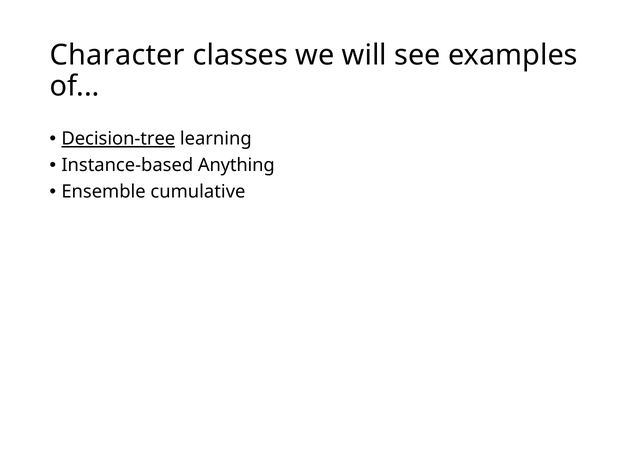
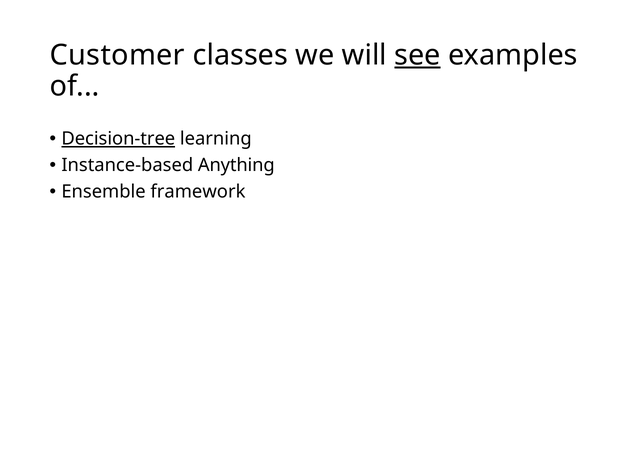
Character: Character -> Customer
see underline: none -> present
cumulative: cumulative -> framework
